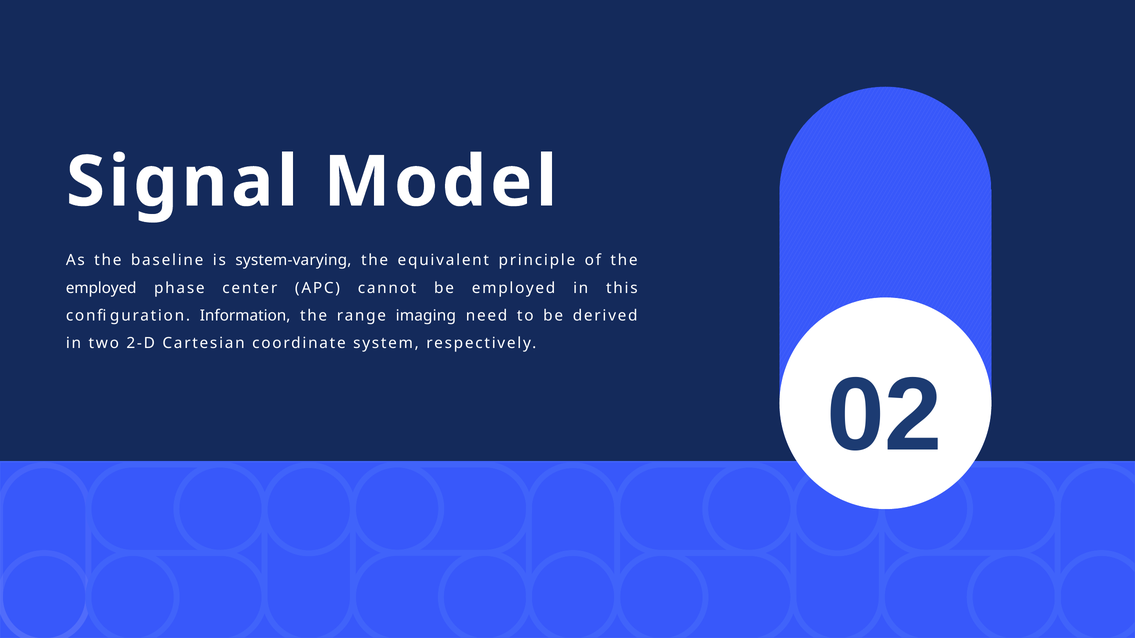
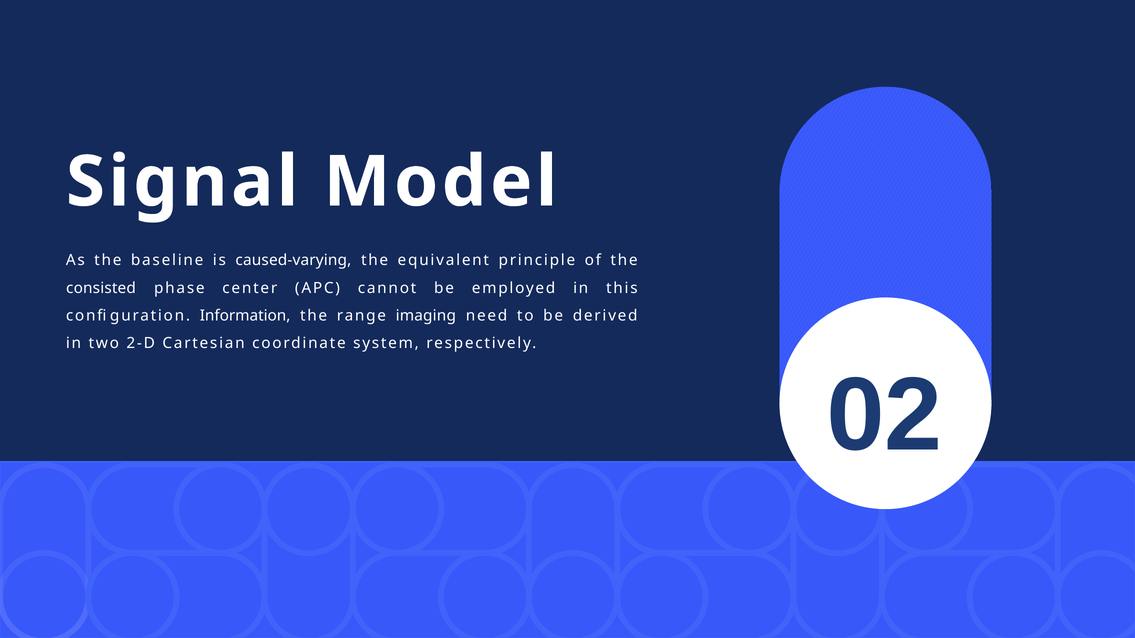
system-varying: system-varying -> caused-varying
employed at (101, 288): employed -> consisted
